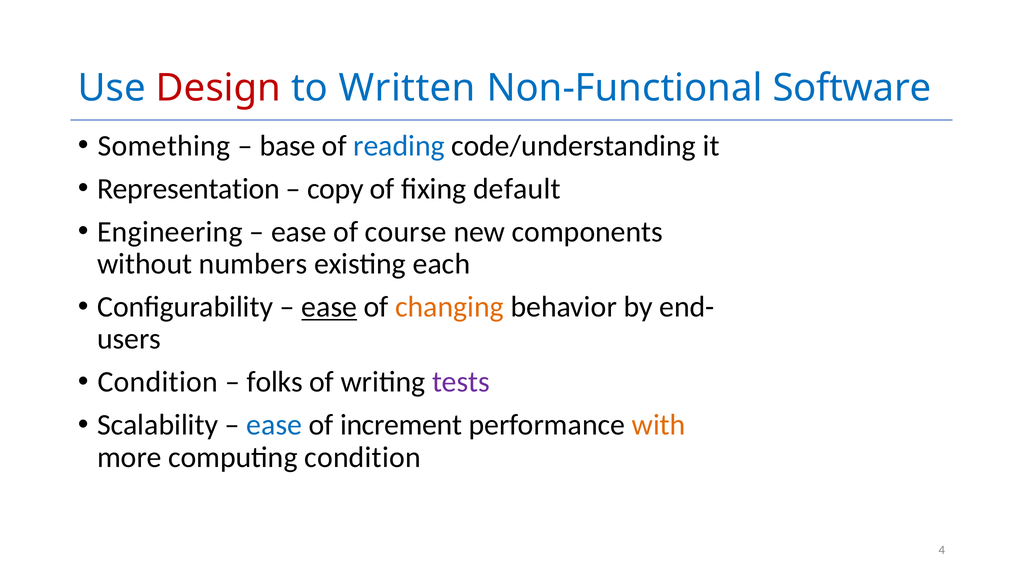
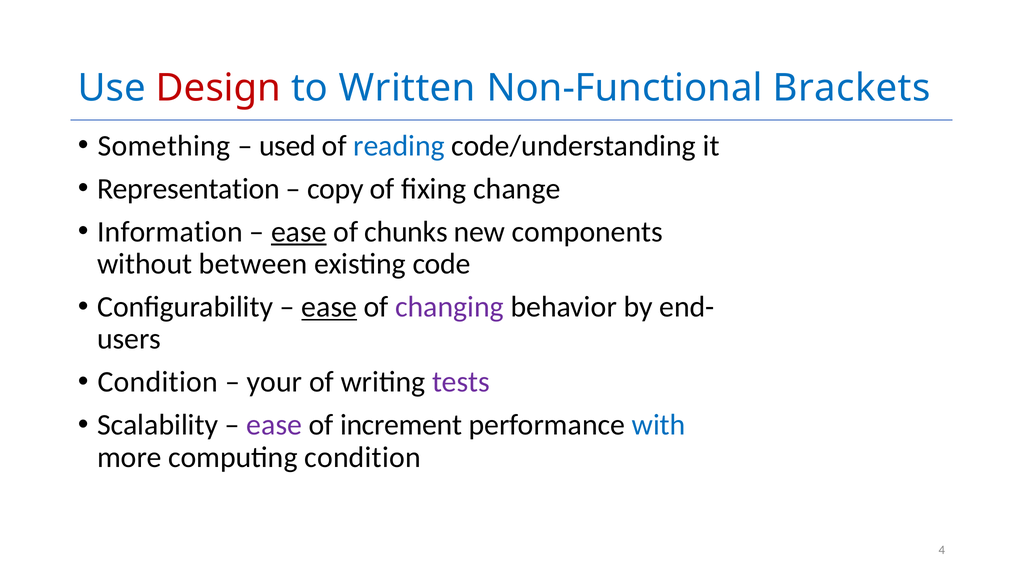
Software: Software -> Brackets
base: base -> used
default: default -> change
Engineering: Engineering -> Information
ease at (299, 231) underline: none -> present
course: course -> chunks
numbers: numbers -> between
each: each -> code
changing colour: orange -> purple
folks: folks -> your
ease at (274, 425) colour: blue -> purple
with colour: orange -> blue
